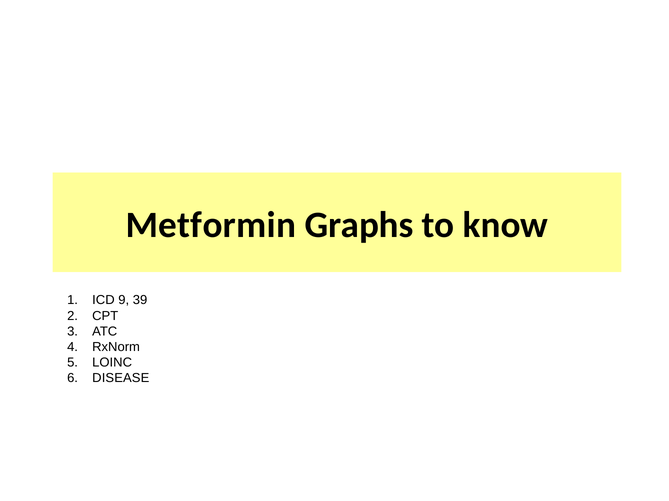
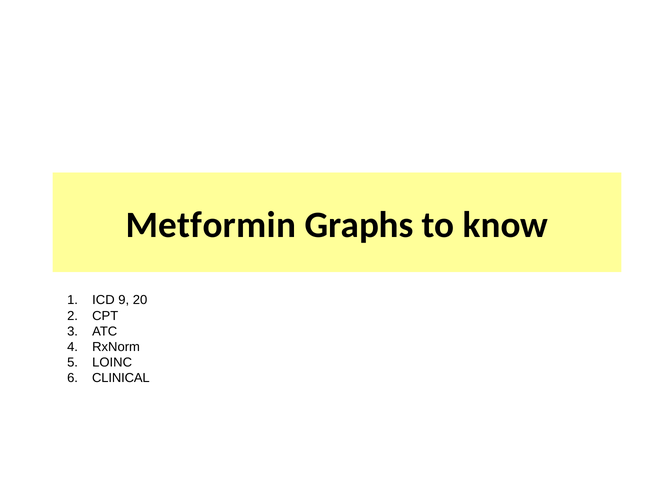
39: 39 -> 20
DISEASE: DISEASE -> CLINICAL
